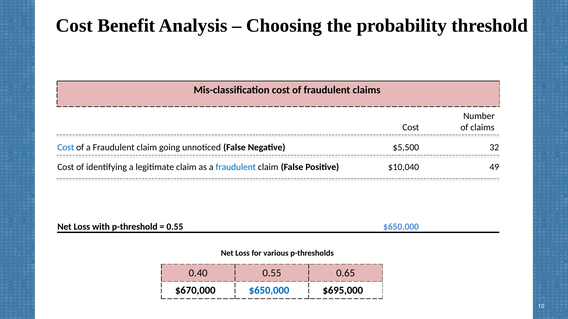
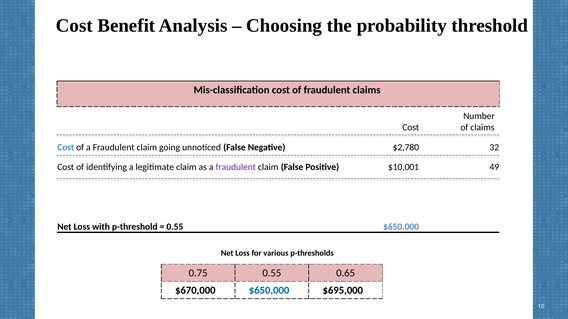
$5,500: $5,500 -> $2,780
fraudulent at (236, 167) colour: blue -> purple
$10,040: $10,040 -> $10,001
0.40: 0.40 -> 0.75
